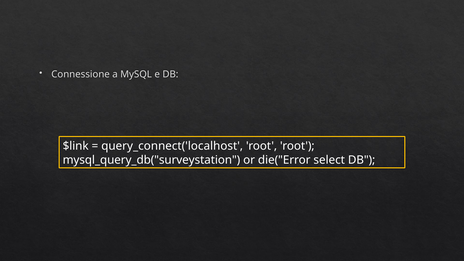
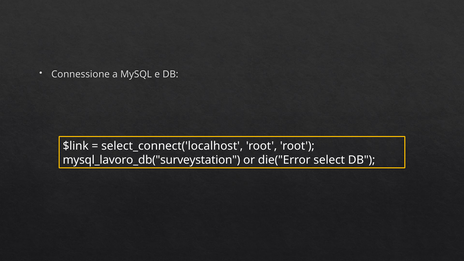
query_connect('localhost: query_connect('localhost -> select_connect('localhost
mysql_query_db("surveystation: mysql_query_db("surveystation -> mysql_lavoro_db("surveystation
